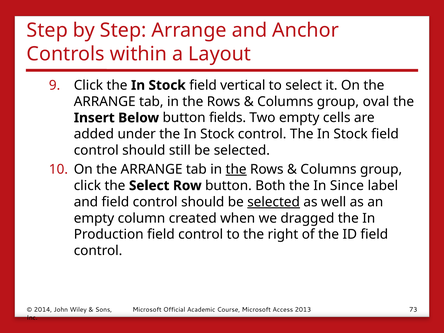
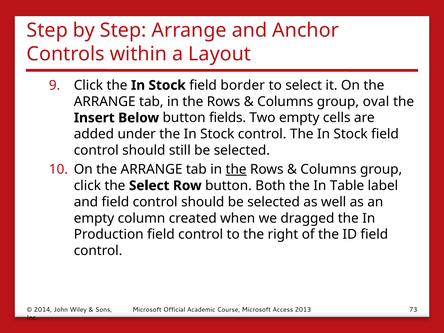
vertical: vertical -> border
Since: Since -> Table
selected at (274, 202) underline: present -> none
